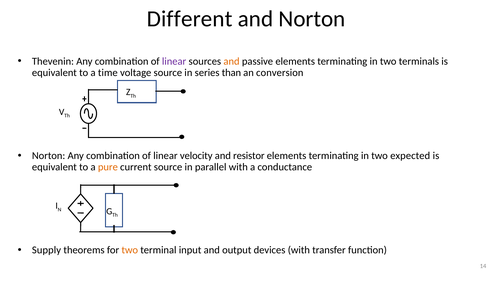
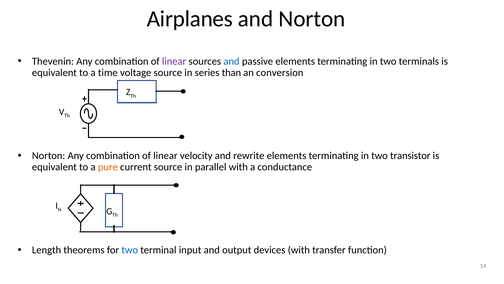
Different: Different -> Airplanes
and at (232, 61) colour: orange -> blue
resistor: resistor -> rewrite
expected: expected -> transistor
Supply: Supply -> Length
two at (130, 250) colour: orange -> blue
